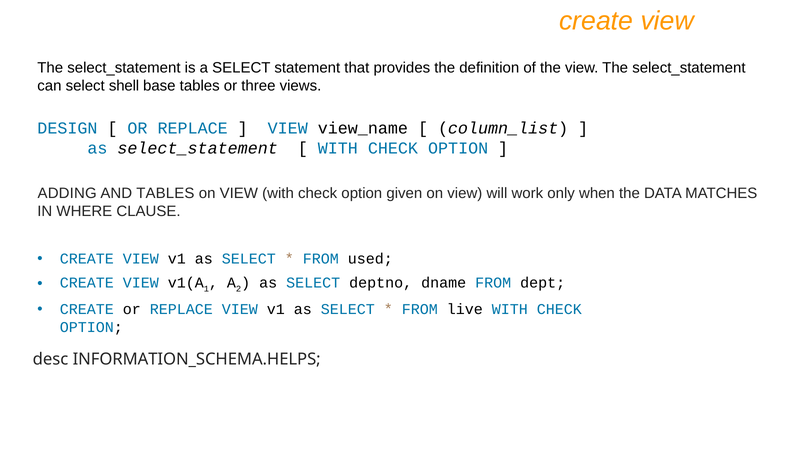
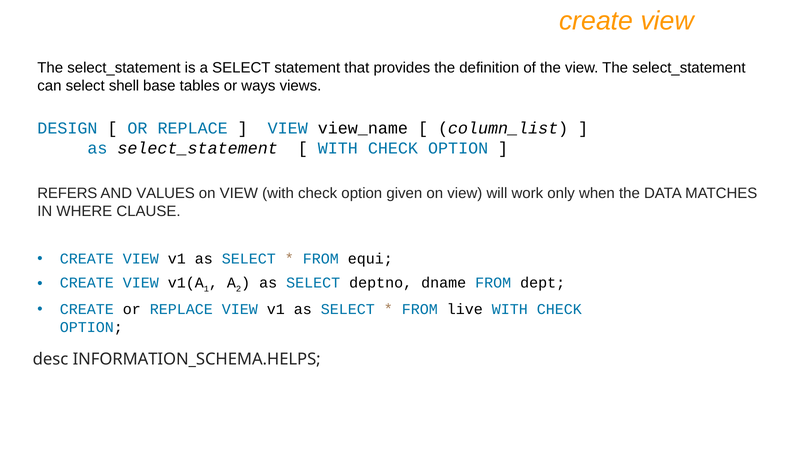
three: three -> ways
ADDING: ADDING -> REFERS
AND TABLES: TABLES -> VALUES
used: used -> equi
